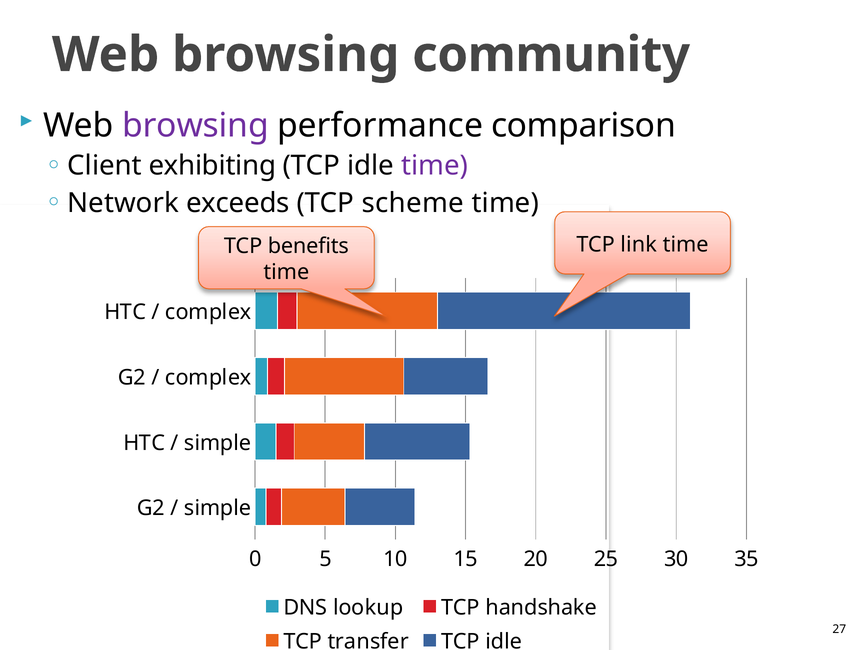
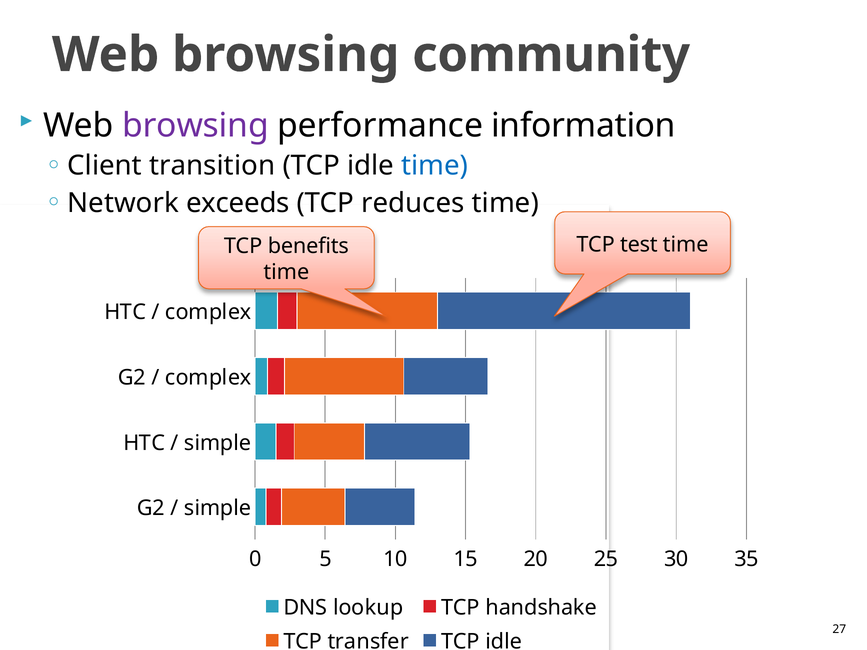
comparison: comparison -> information
exhibiting: exhibiting -> transition
time at (435, 166) colour: purple -> blue
scheme: scheme -> reduces
link: link -> test
